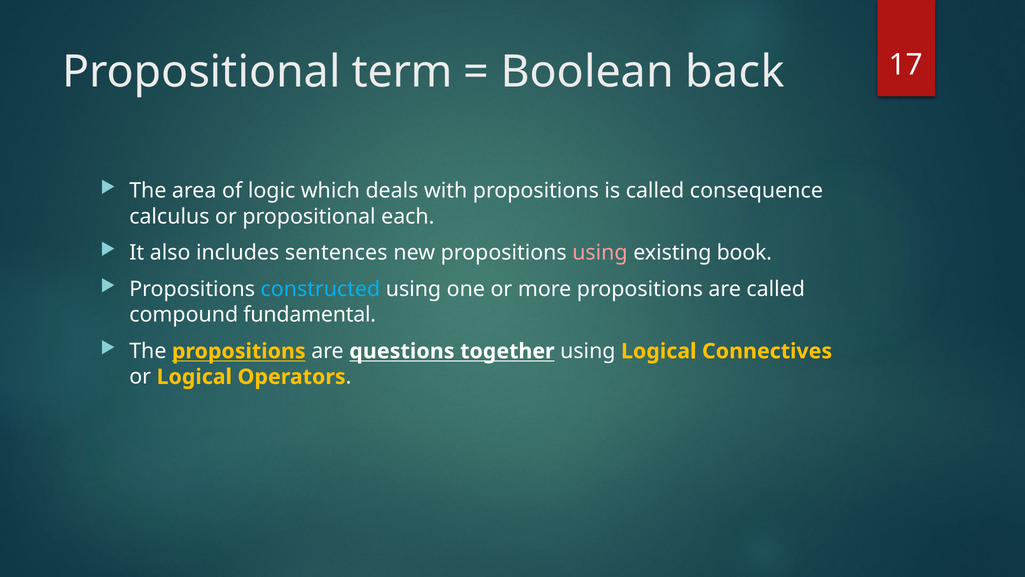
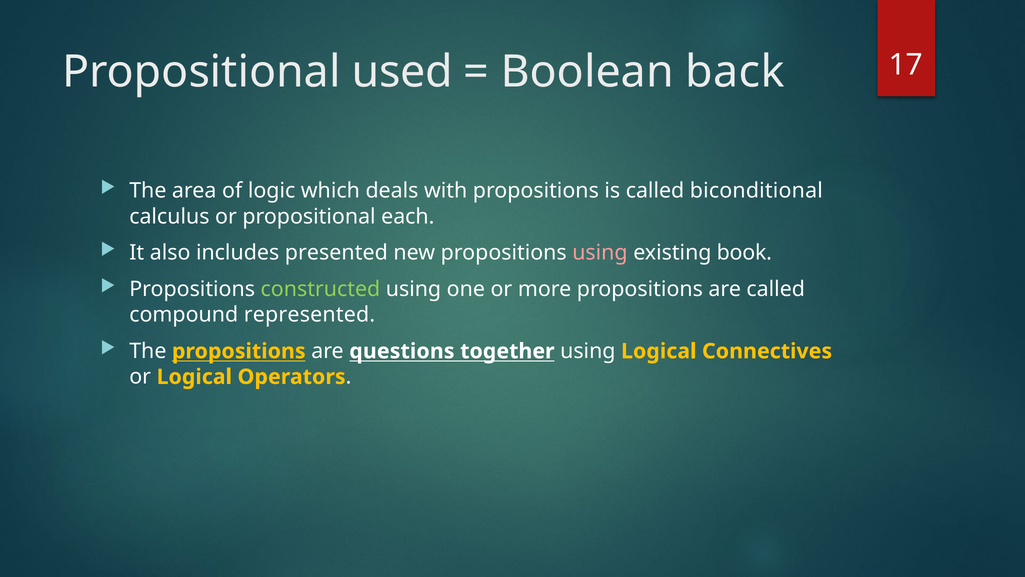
term: term -> used
consequence: consequence -> biconditional
sentences: sentences -> presented
constructed colour: light blue -> light green
fundamental: fundamental -> represented
